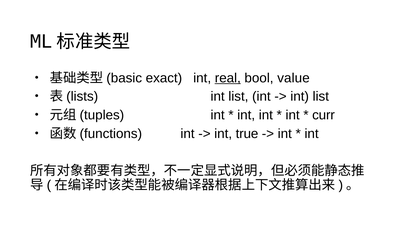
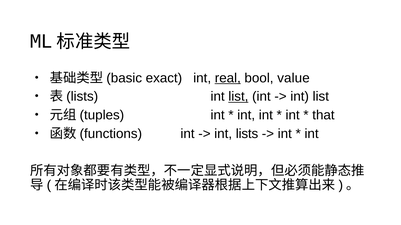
list at (238, 97) underline: none -> present
curr: curr -> that
int true: true -> lists
